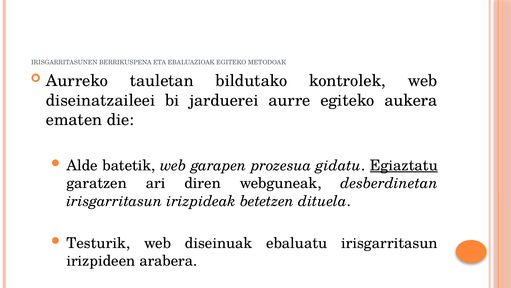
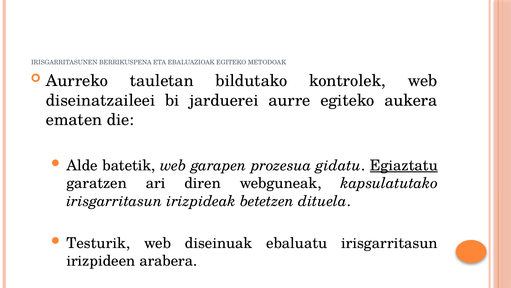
desberdinetan: desberdinetan -> kapsulatutako
